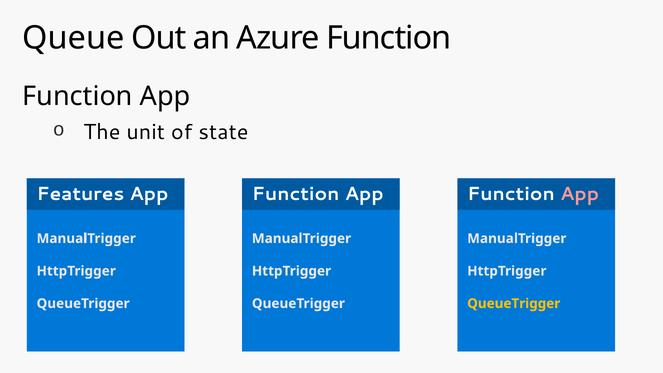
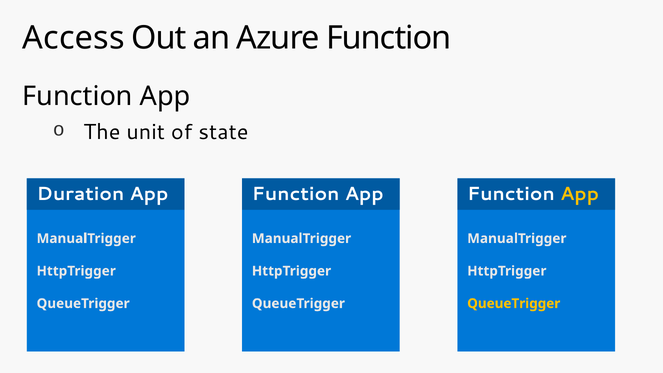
Queue: Queue -> Access
Features: Features -> Duration
App at (580, 194) colour: pink -> yellow
